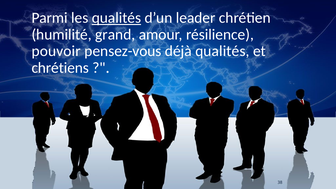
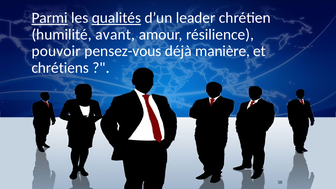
Parmi underline: none -> present
grand: grand -> avant
déjà qualités: qualités -> manière
